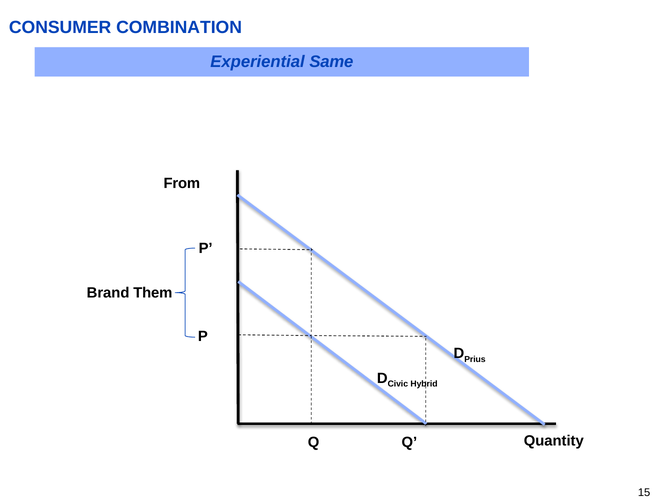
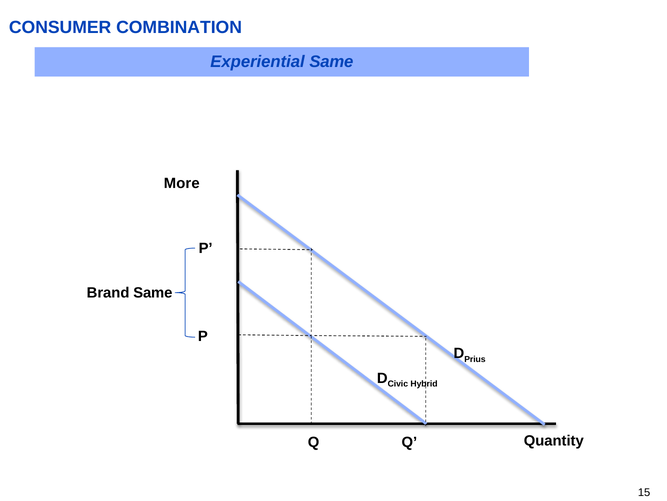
From: From -> More
Brand Them: Them -> Same
